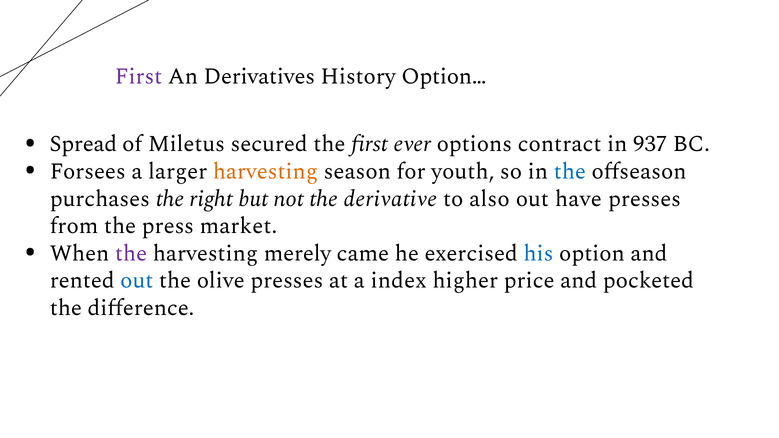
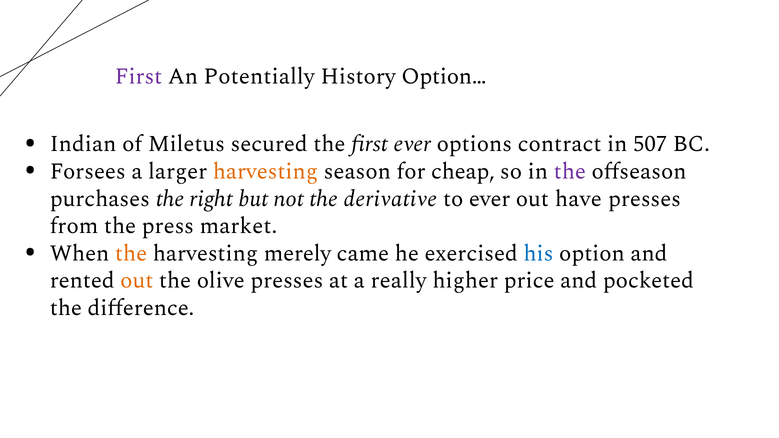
Derivatives: Derivatives -> Potentially
Spread: Spread -> Indian
937: 937 -> 507
youth: youth -> cheap
the at (570, 171) colour: blue -> purple
to also: also -> ever
the at (131, 253) colour: purple -> orange
out at (137, 280) colour: blue -> orange
index: index -> really
